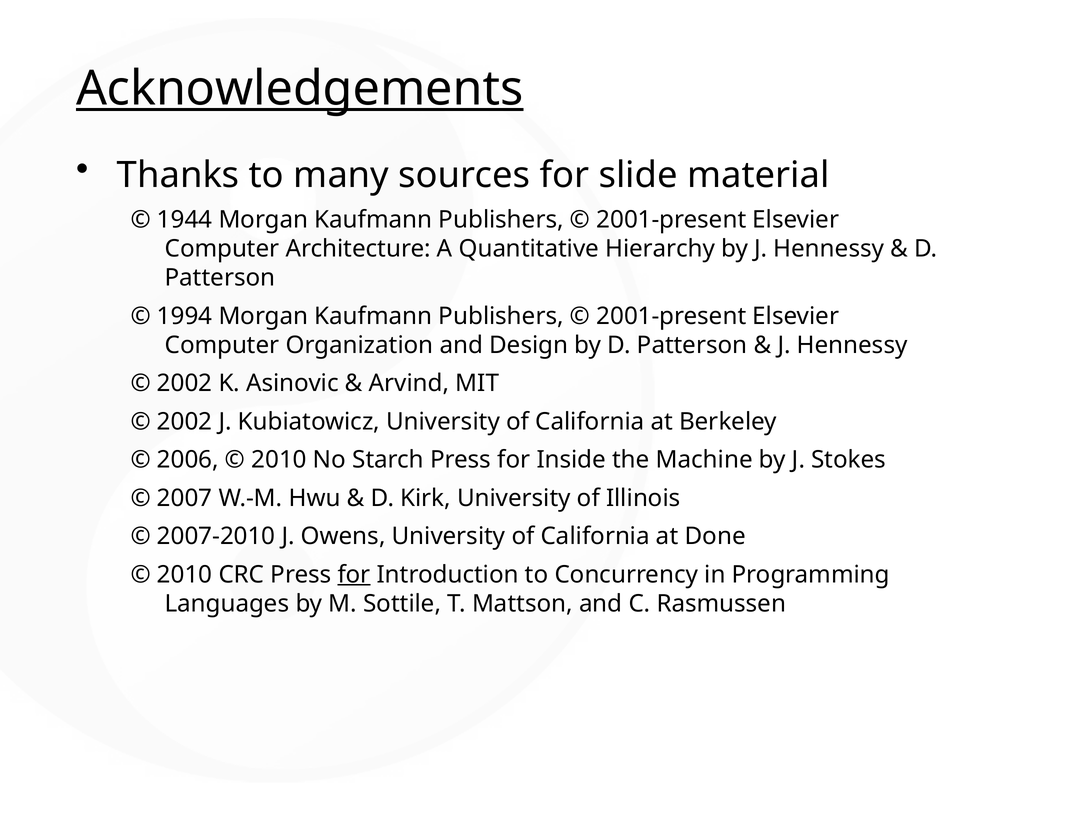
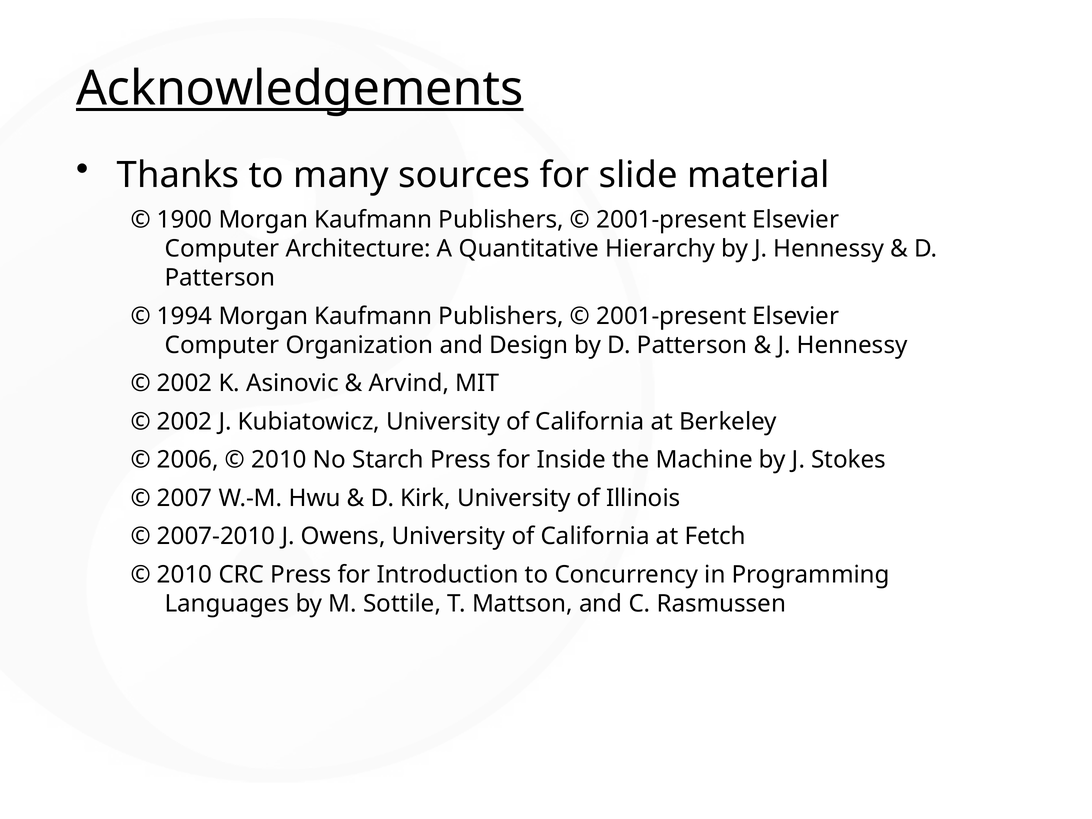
1944: 1944 -> 1900
Done: Done -> Fetch
for at (354, 575) underline: present -> none
